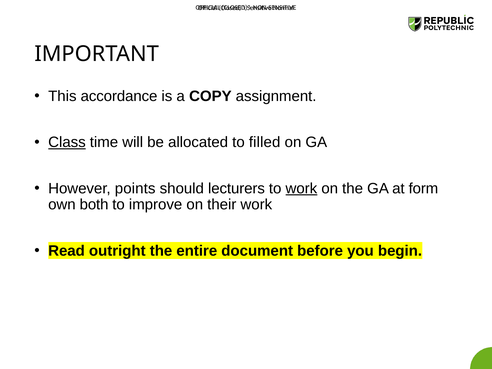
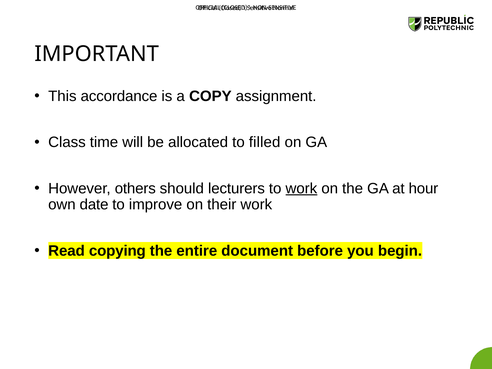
Class underline: present -> none
points: points -> others
form: form -> hour
both: both -> date
outright: outright -> copying
